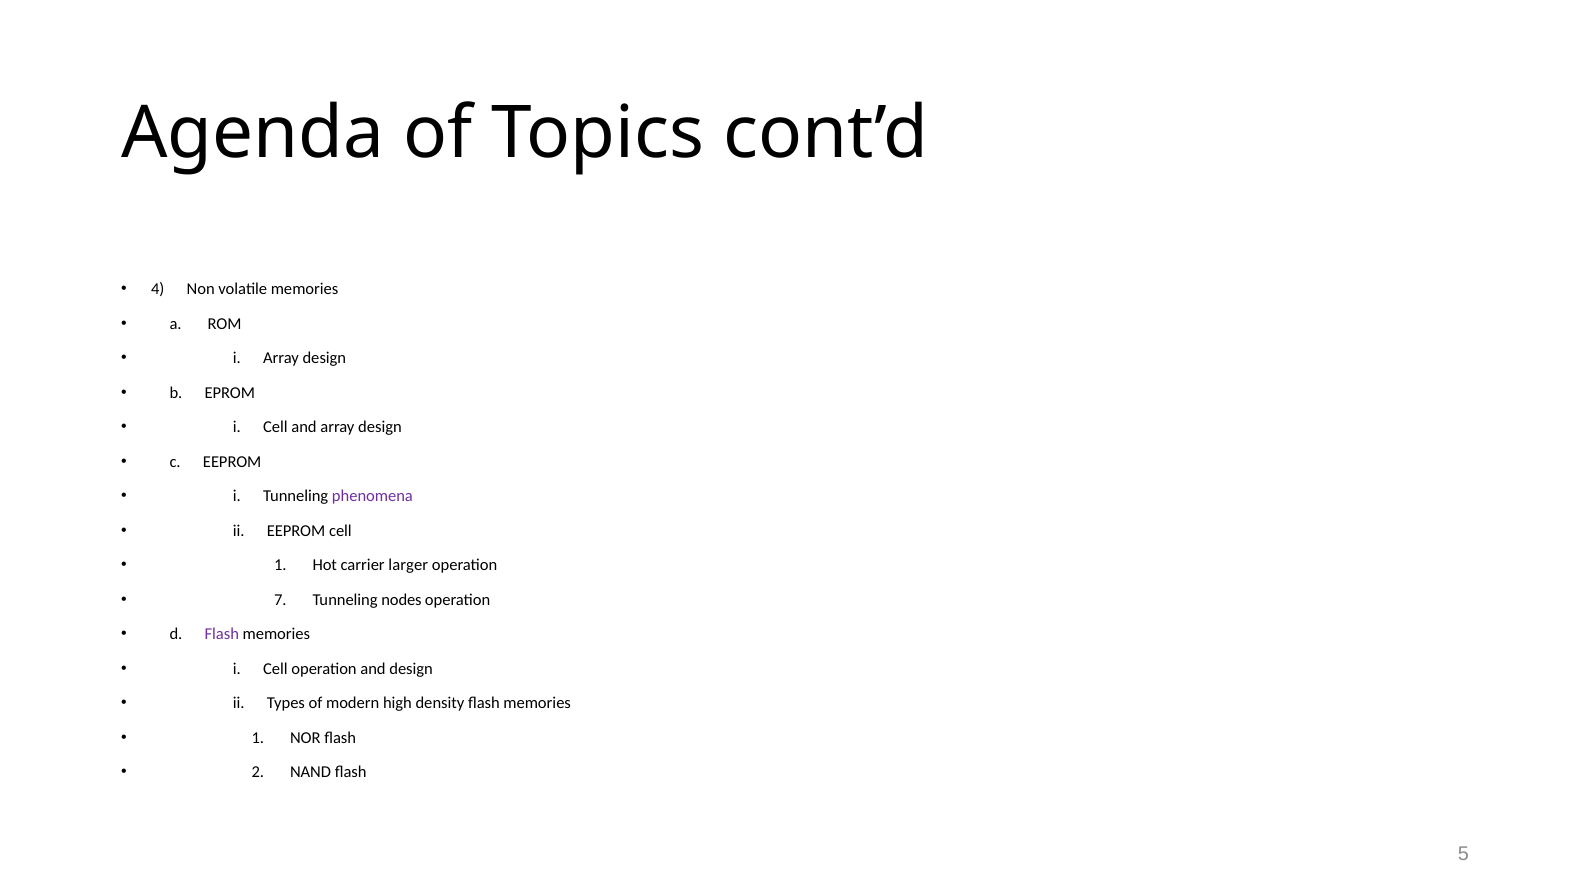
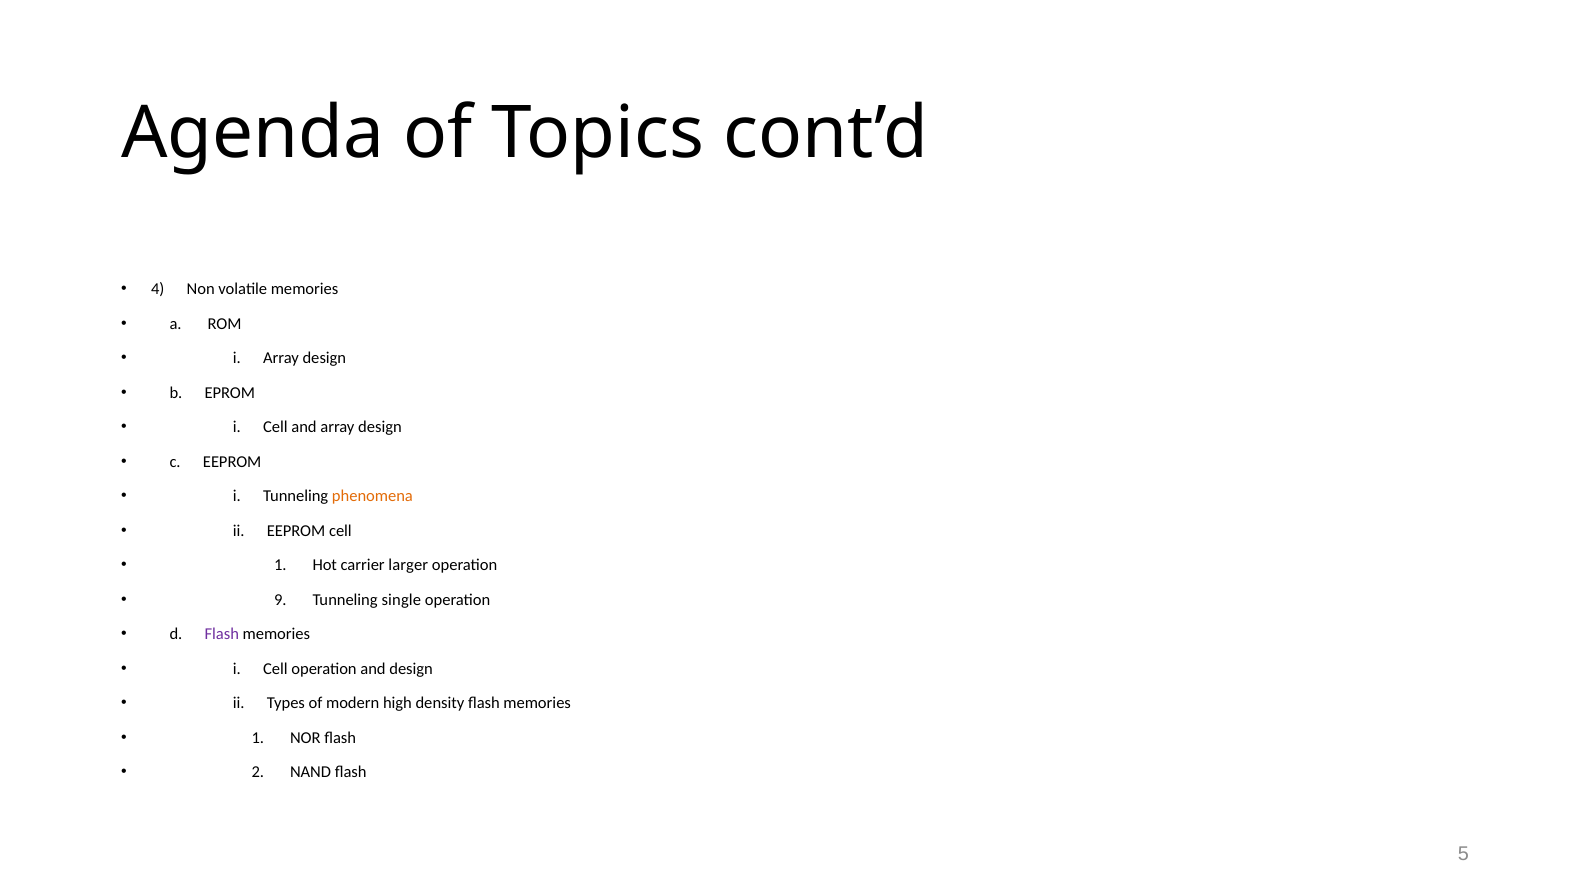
phenomena colour: purple -> orange
7: 7 -> 9
nodes: nodes -> single
